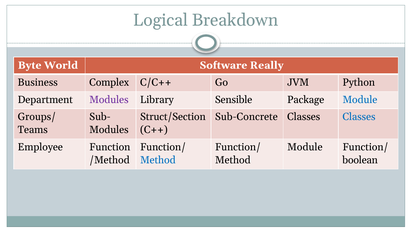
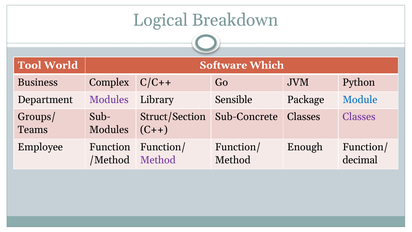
Byte: Byte -> Tool
Really: Really -> Which
Classes at (359, 117) colour: blue -> purple
Module at (305, 147): Module -> Enough
Method at (158, 160) colour: blue -> purple
boolean: boolean -> decimal
